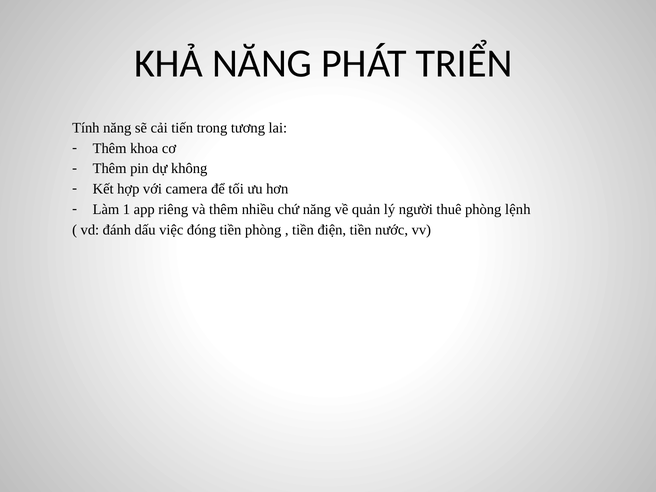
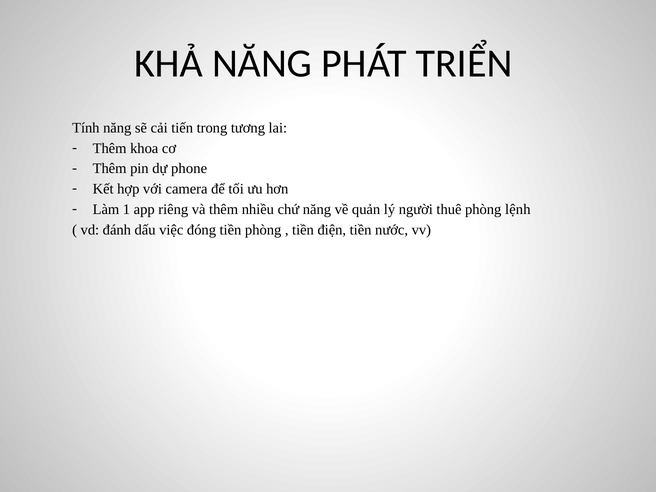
không: không -> phone
